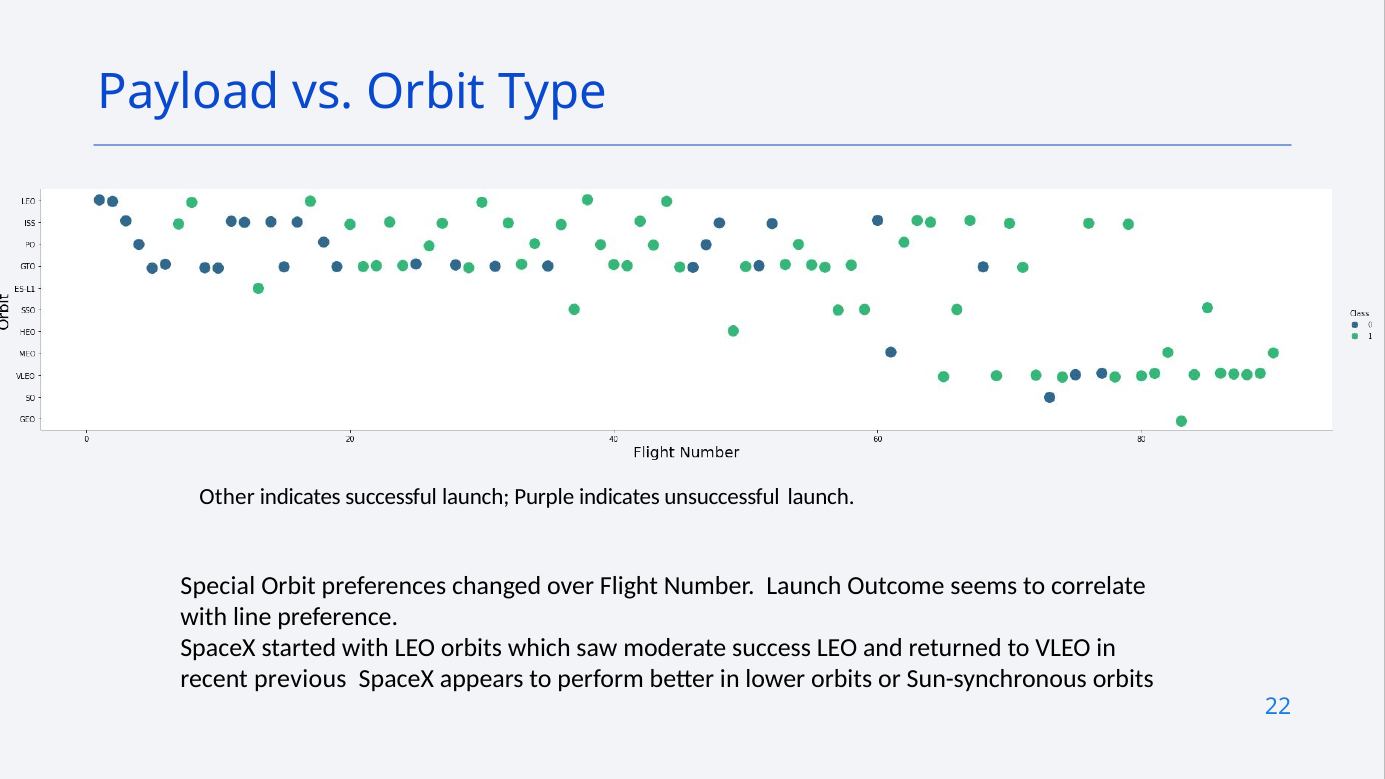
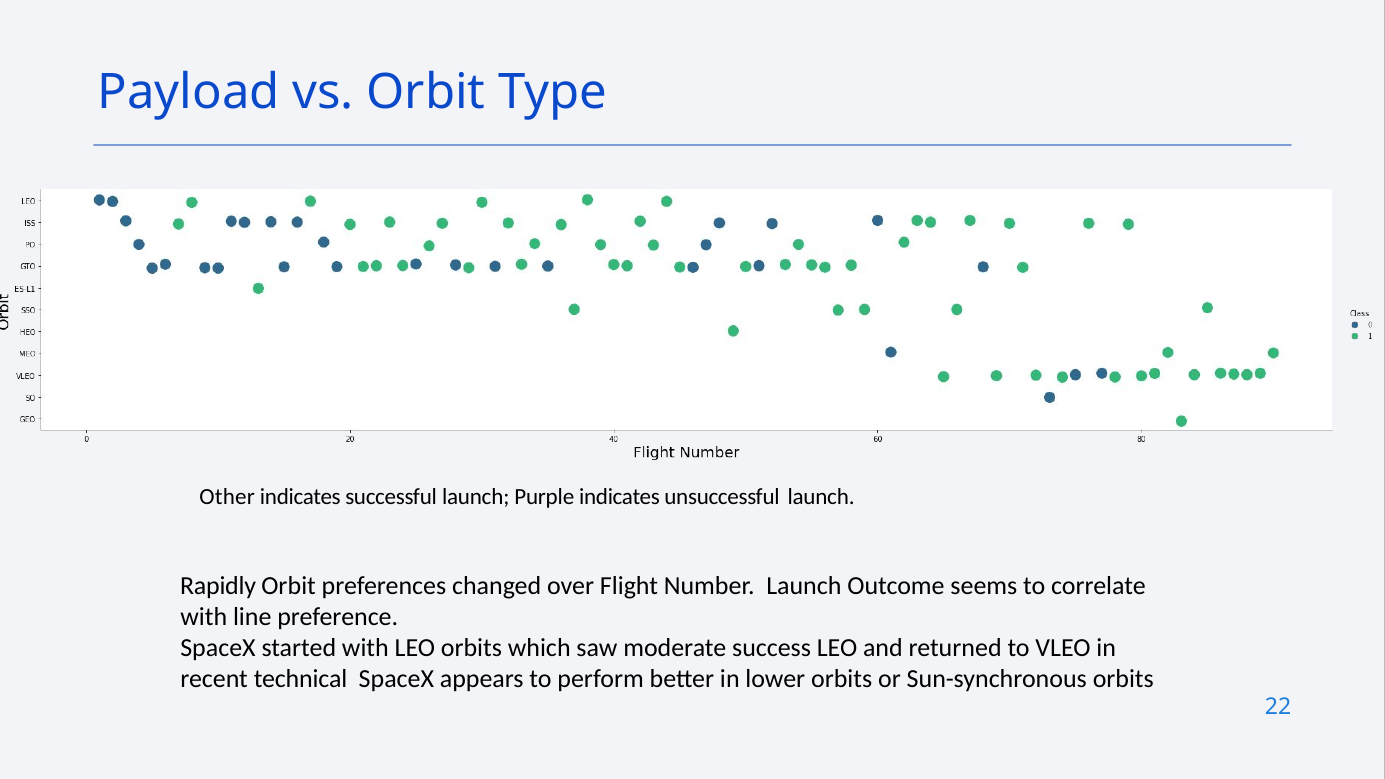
Special: Special -> Rapidly
previous: previous -> technical
